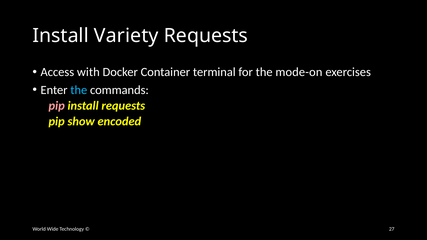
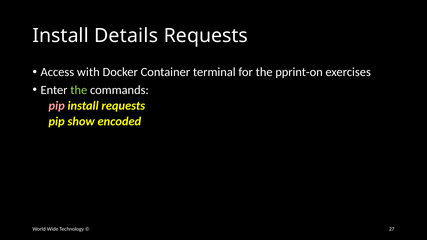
Variety: Variety -> Details
mode-on: mode-on -> pprint-on
the at (79, 90) colour: light blue -> light green
